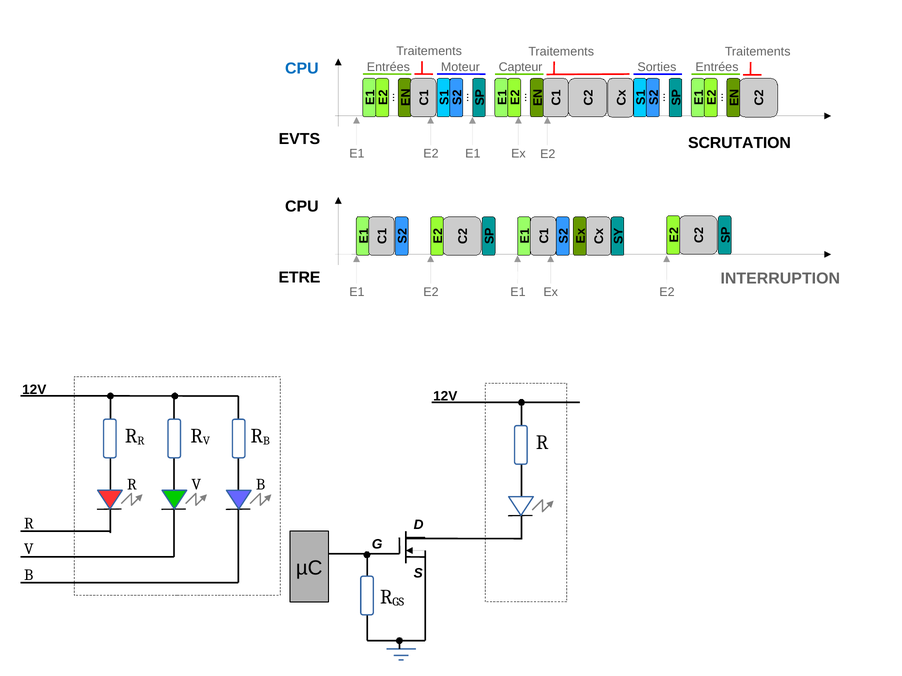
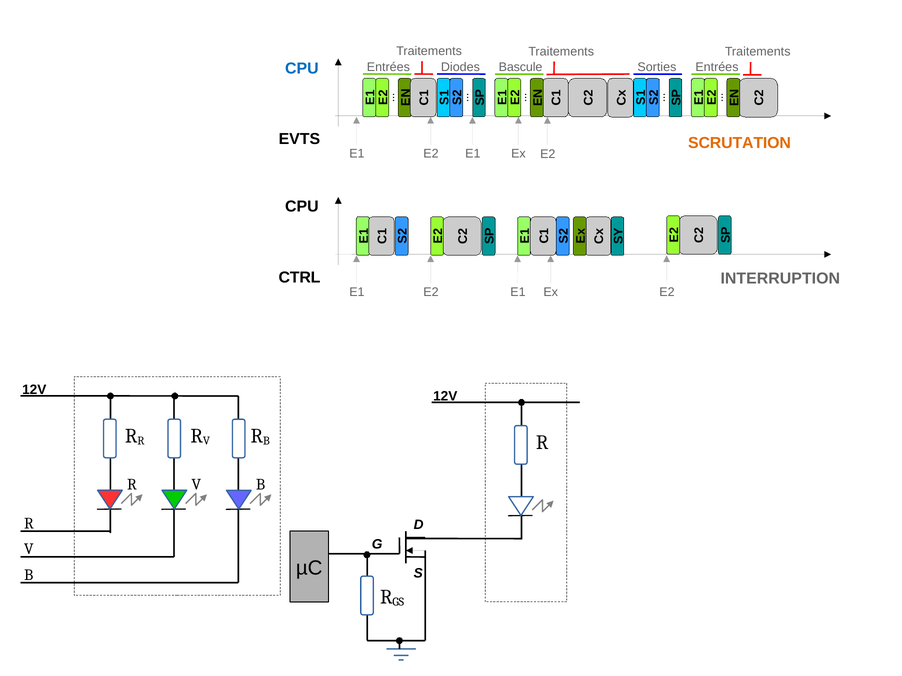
Moteur: Moteur -> Diodes
Capteur: Capteur -> Bascule
SCRUTATION colour: black -> orange
ETRE: ETRE -> CTRL
